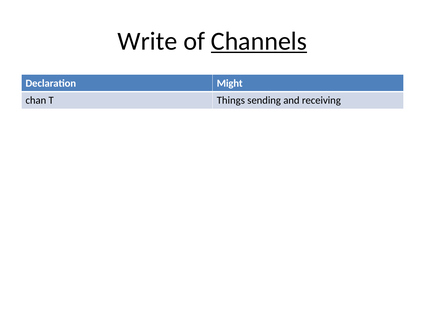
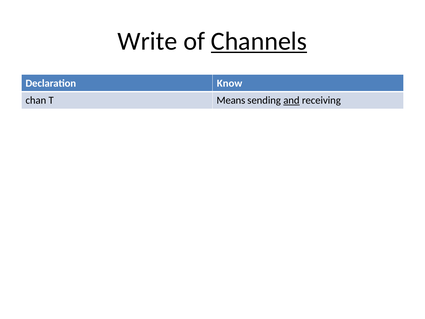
Might: Might -> Know
Things: Things -> Means
and underline: none -> present
